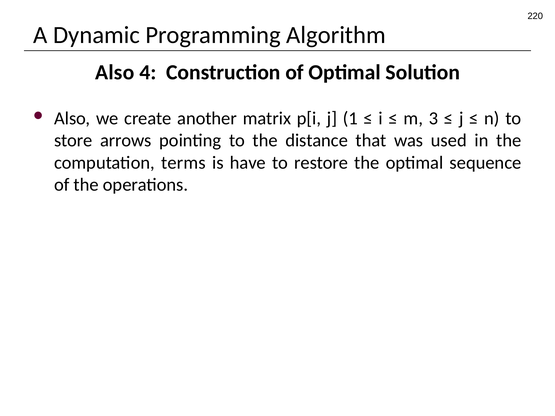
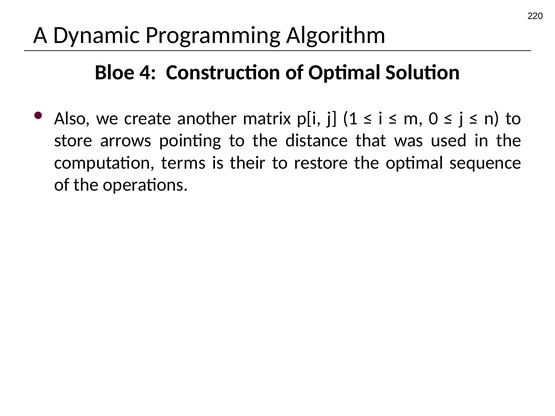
Also at (115, 72): Also -> Bloe
3: 3 -> 0
have: have -> their
